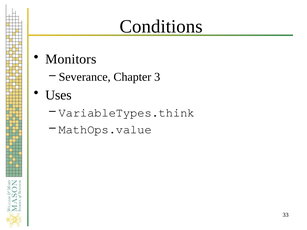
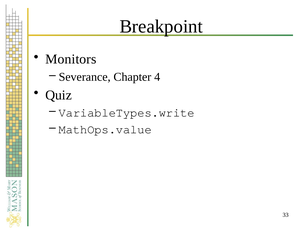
Conditions: Conditions -> Breakpoint
3: 3 -> 4
Uses: Uses -> Quiz
VariableTypes.think: VariableTypes.think -> VariableTypes.write
